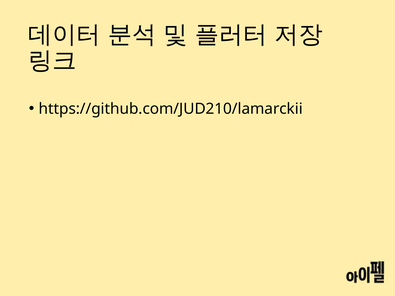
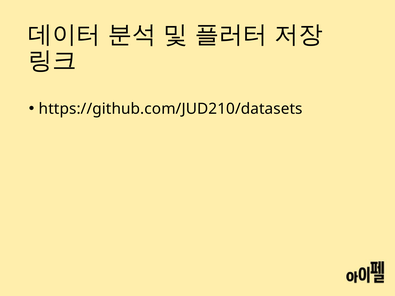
https://github.com/JUD210/lamarckii: https://github.com/JUD210/lamarckii -> https://github.com/JUD210/datasets
